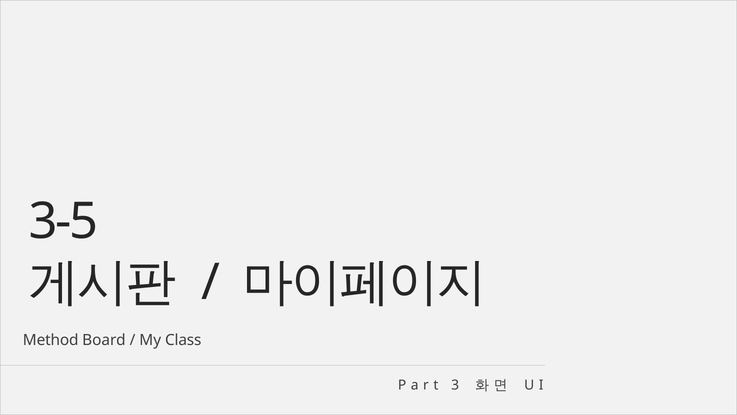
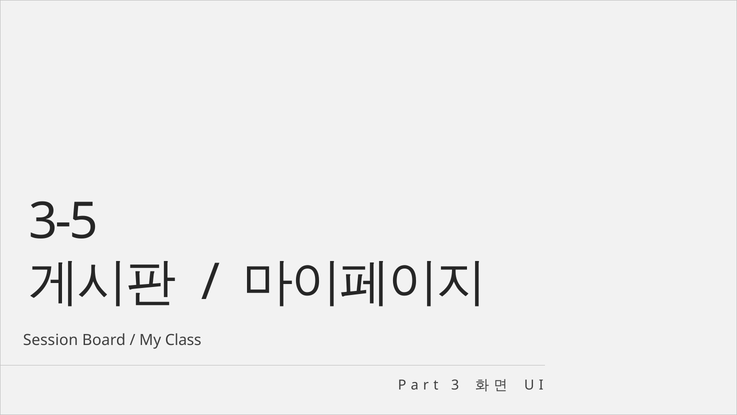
Method: Method -> Session
